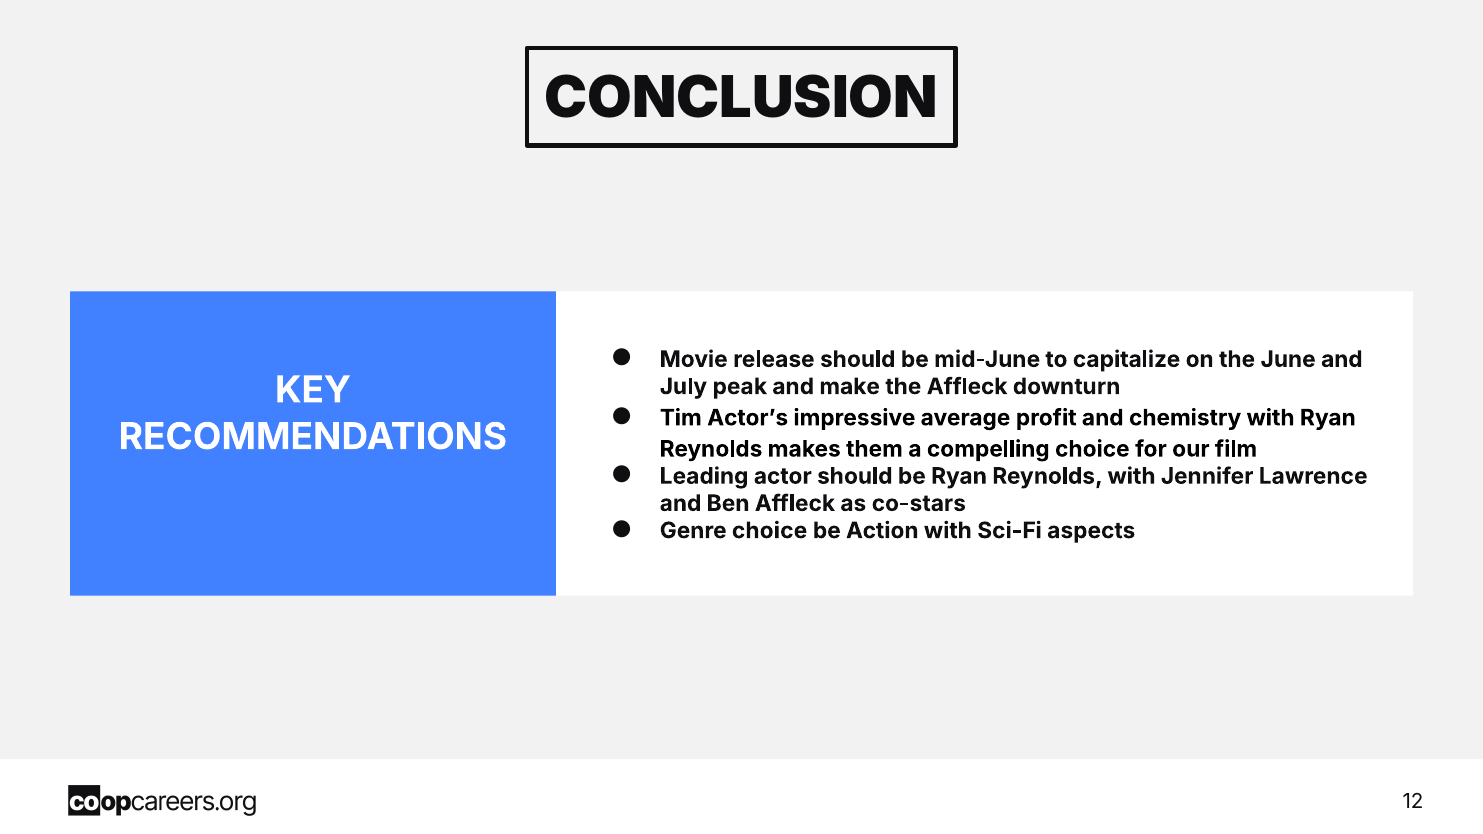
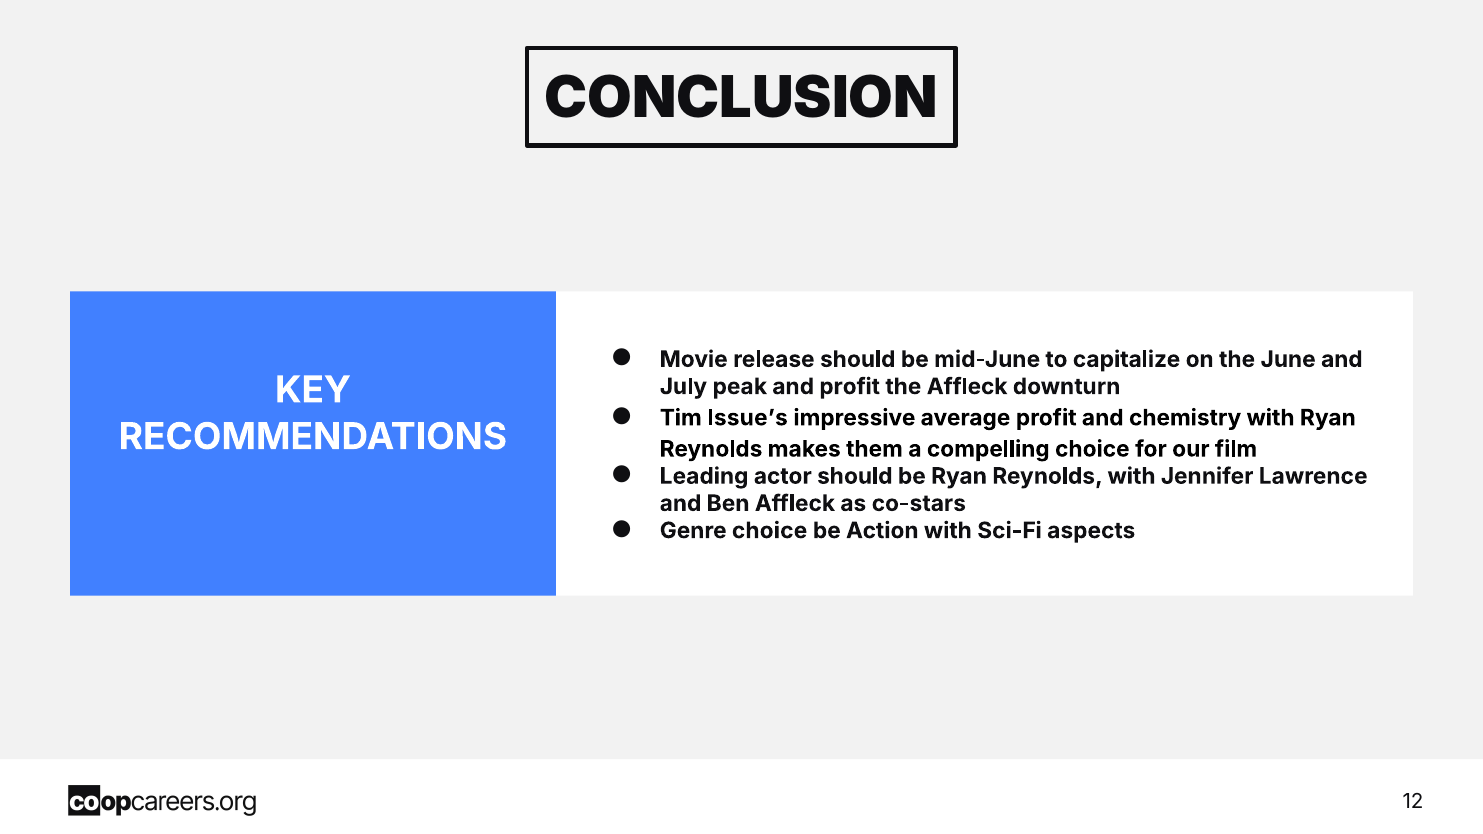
and make: make -> profit
Actor’s: Actor’s -> Issue’s
